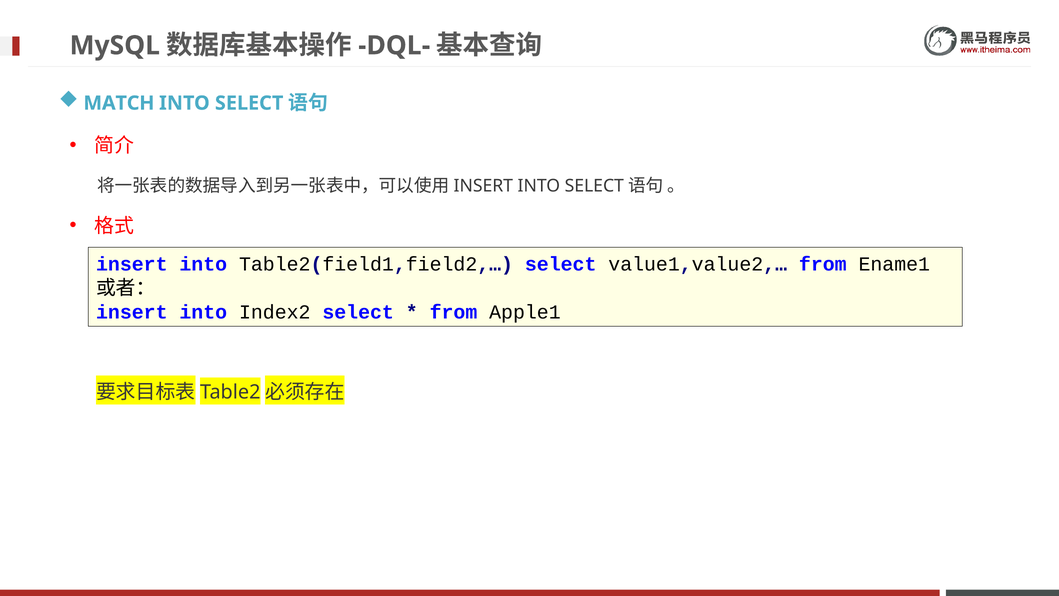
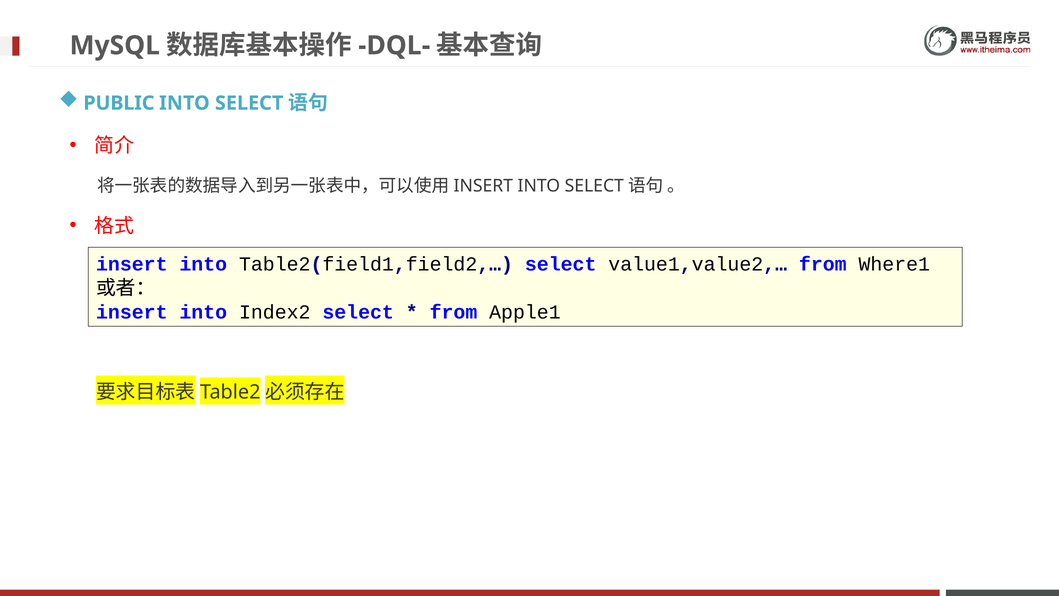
MATCH: MATCH -> PUBLIC
Ename1: Ename1 -> Where1
